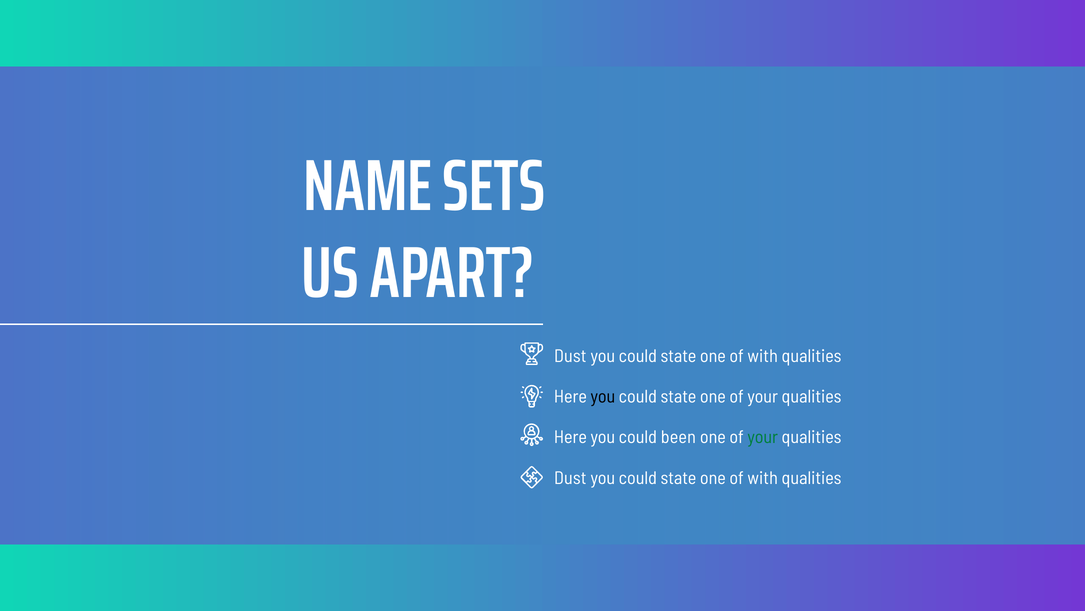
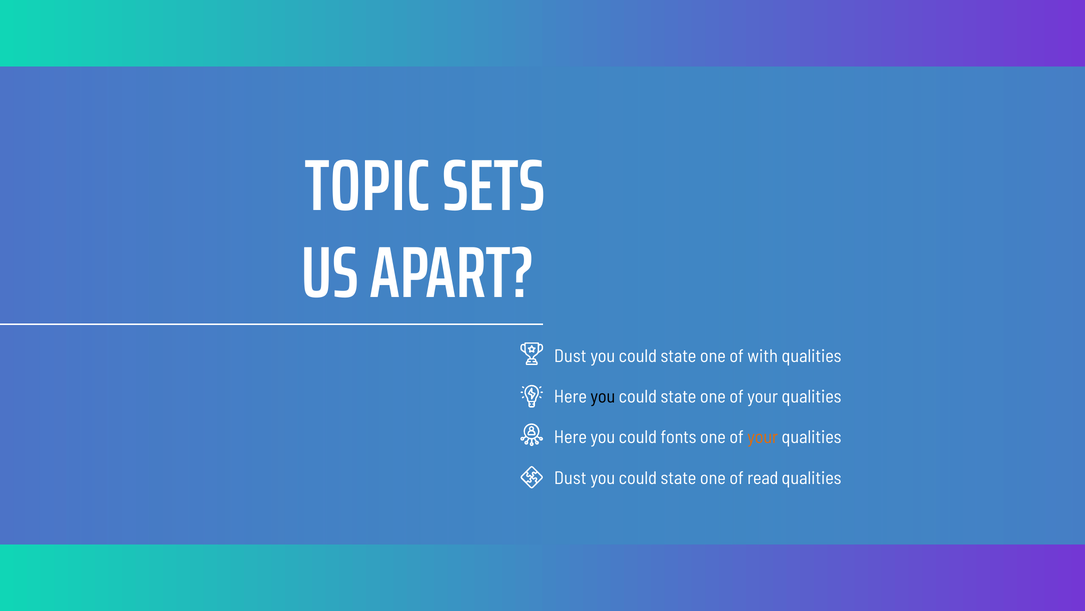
NAME: NAME -> TOPIC
been: been -> fonts
your at (763, 437) colour: green -> orange
with at (763, 478): with -> read
